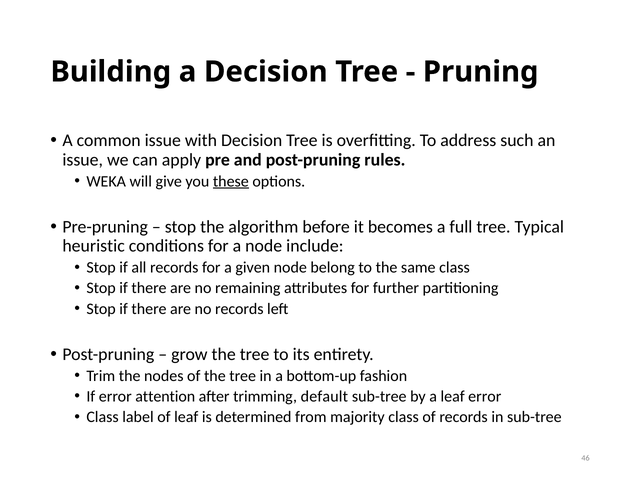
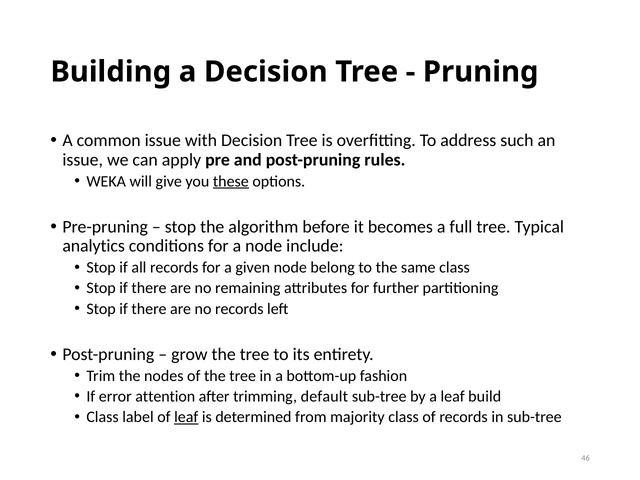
heuristic: heuristic -> analytics
leaf error: error -> build
leaf at (186, 417) underline: none -> present
